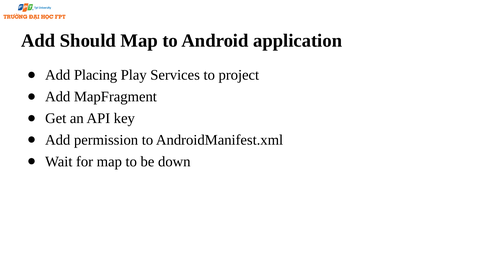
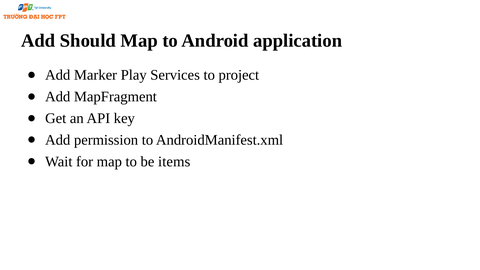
Placing: Placing -> Marker
down: down -> items
